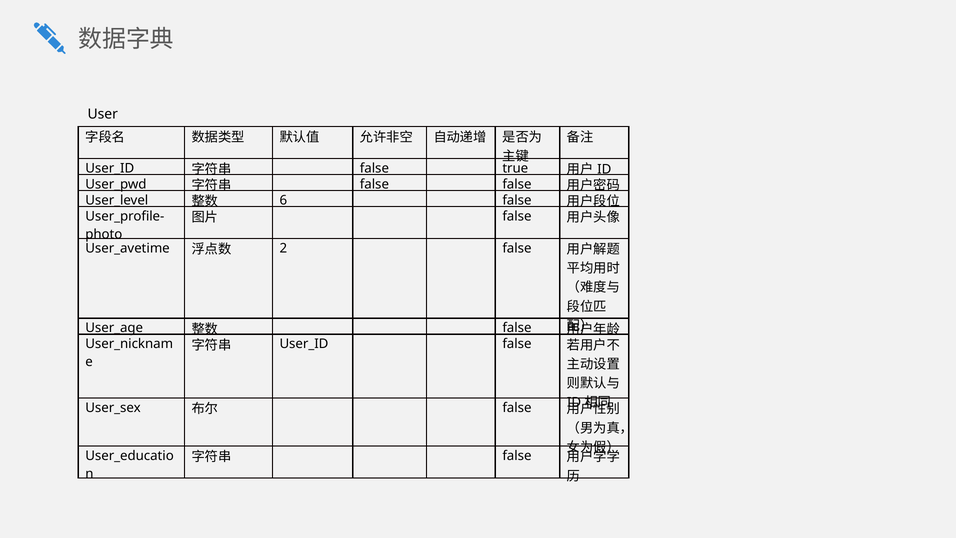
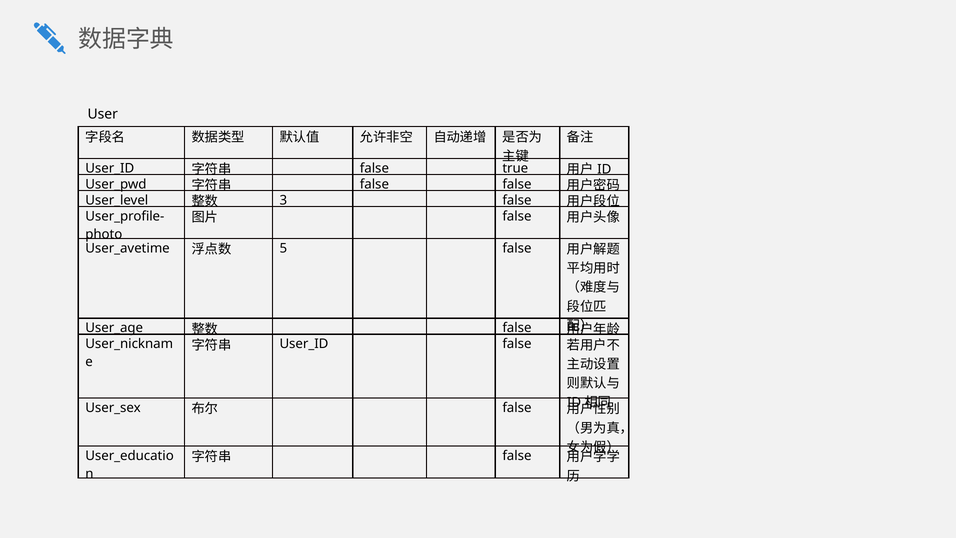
6: 6 -> 3
2: 2 -> 5
